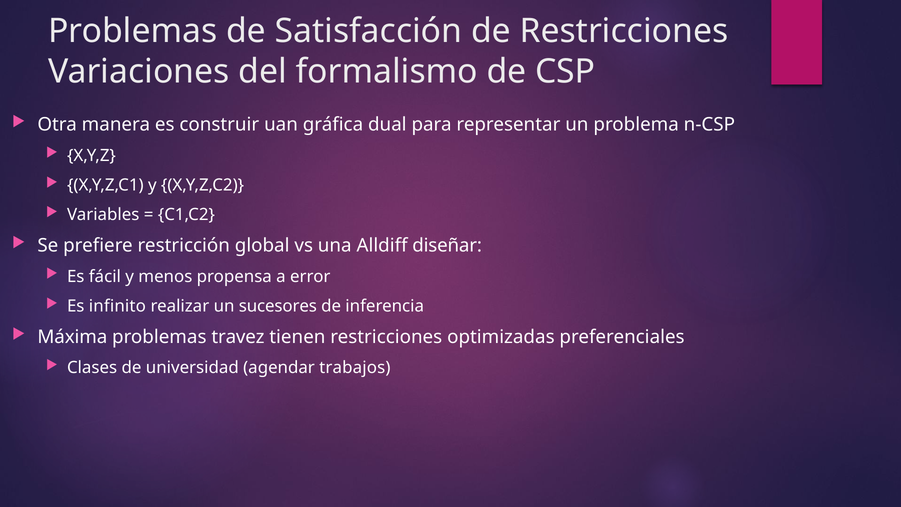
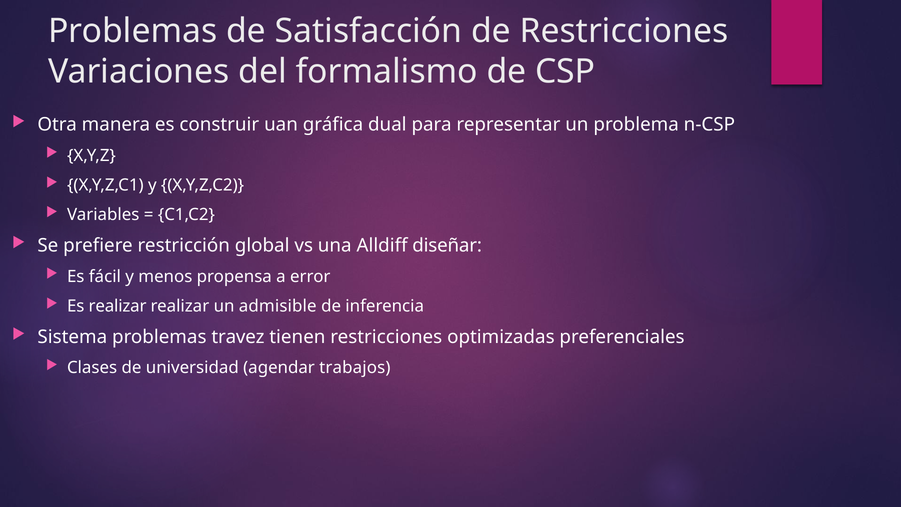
Es infinito: infinito -> realizar
sucesores: sucesores -> admisible
Máxima: Máxima -> Sistema
